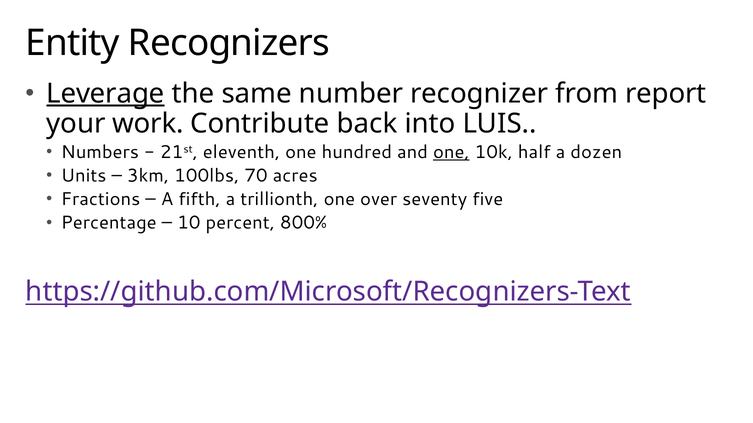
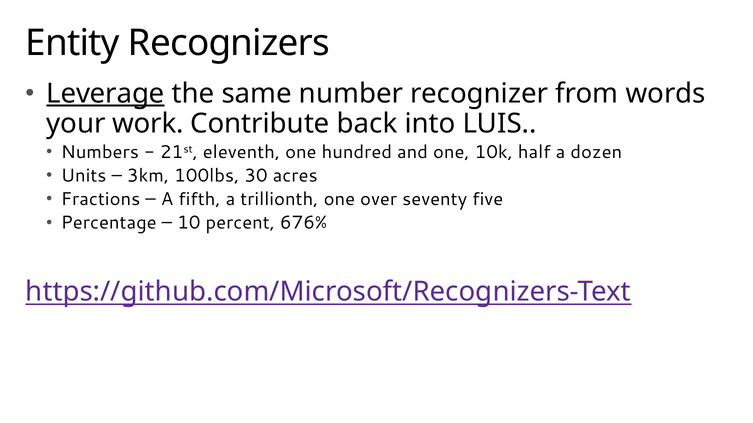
report: report -> words
one at (451, 152) underline: present -> none
70: 70 -> 30
800%: 800% -> 676%
